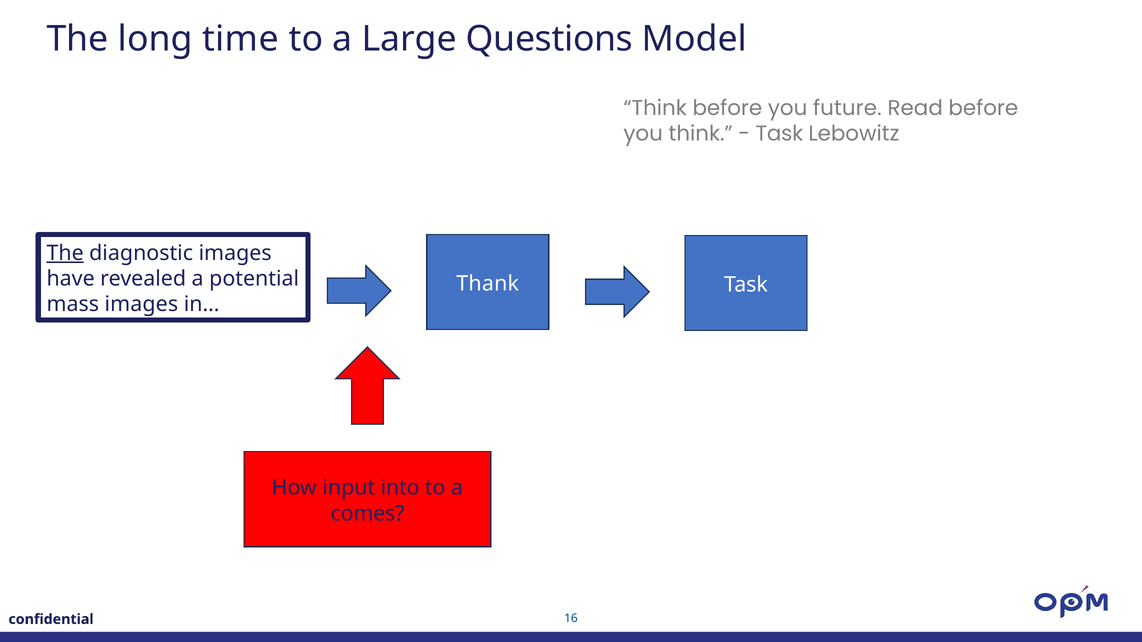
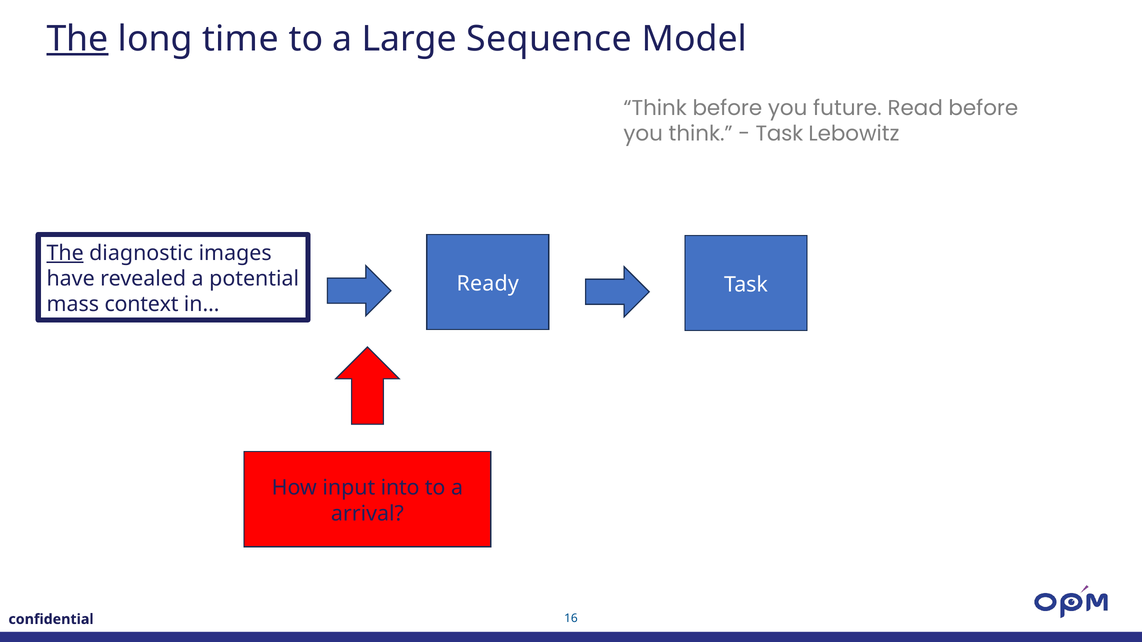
The at (78, 39) underline: none -> present
Questions: Questions -> Sequence
Thank: Thank -> Ready
mass images: images -> context
comes: comes -> arrival
